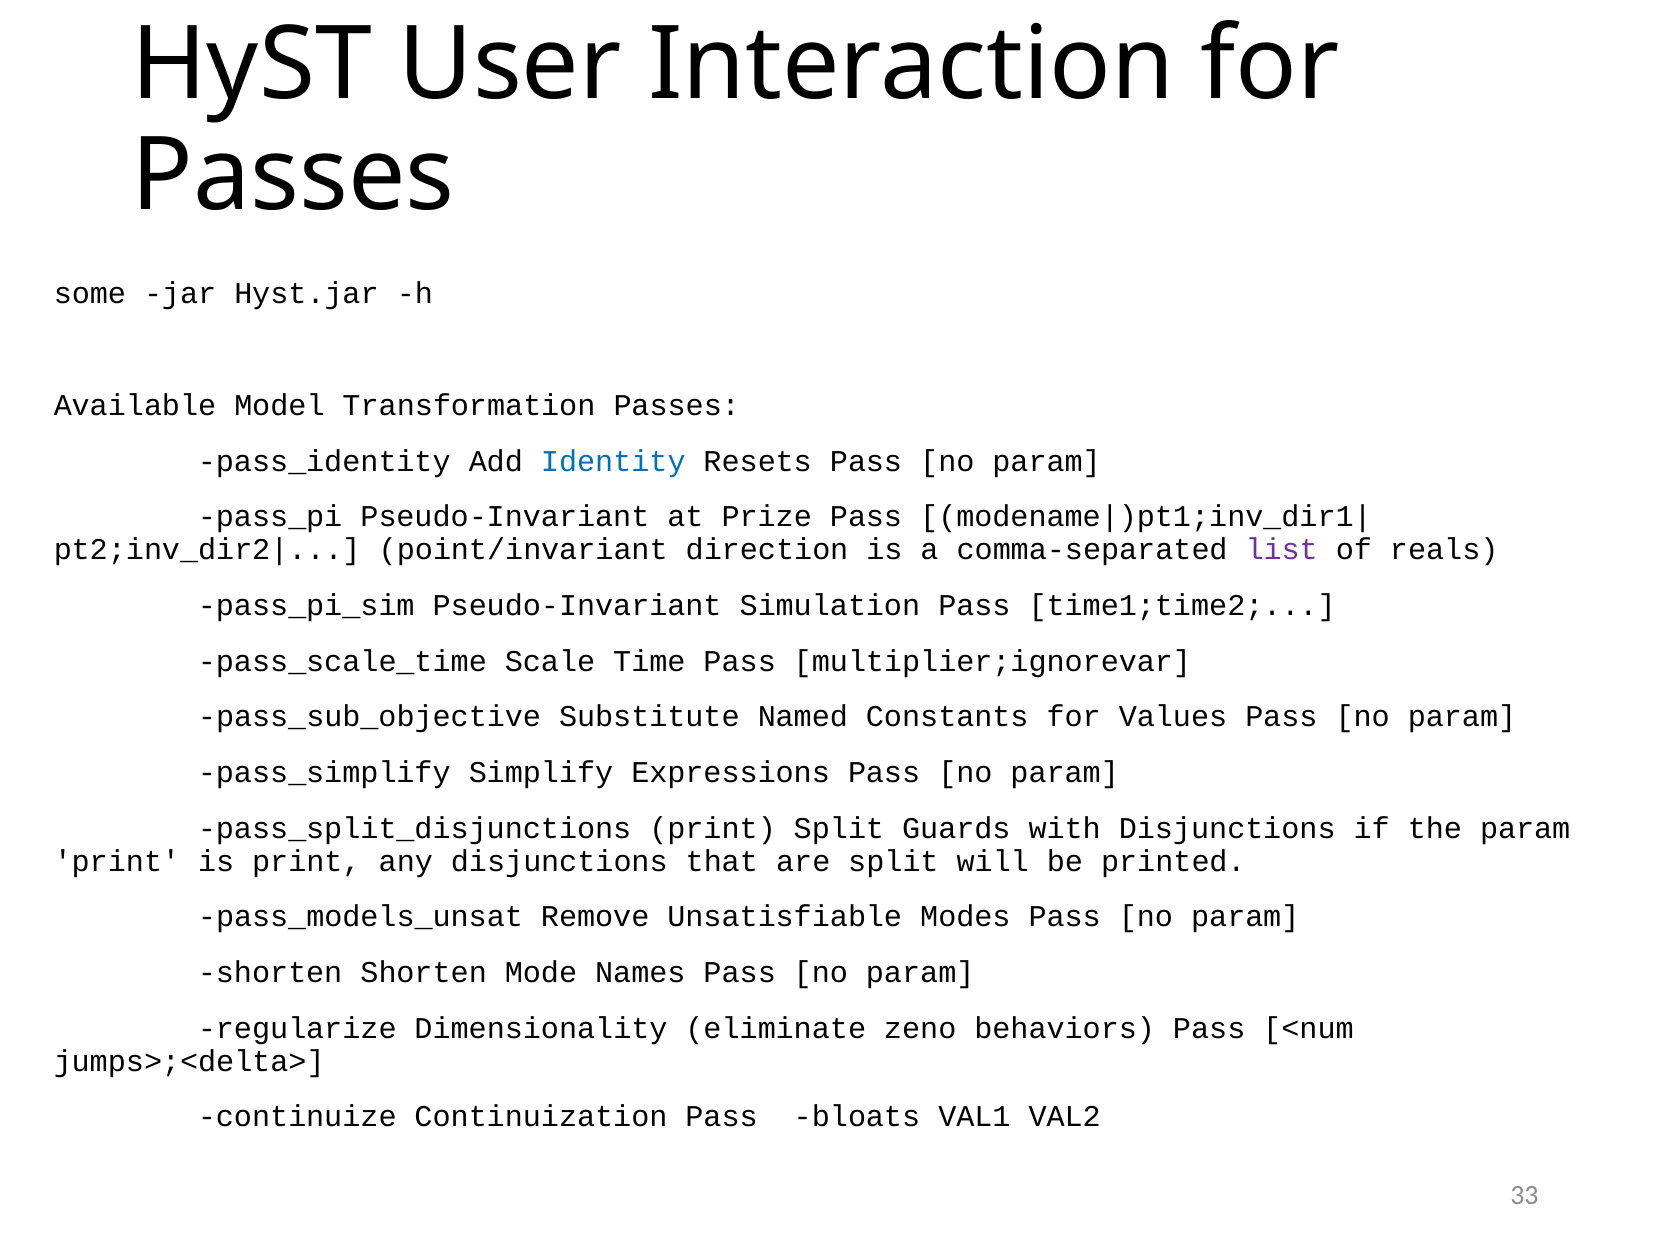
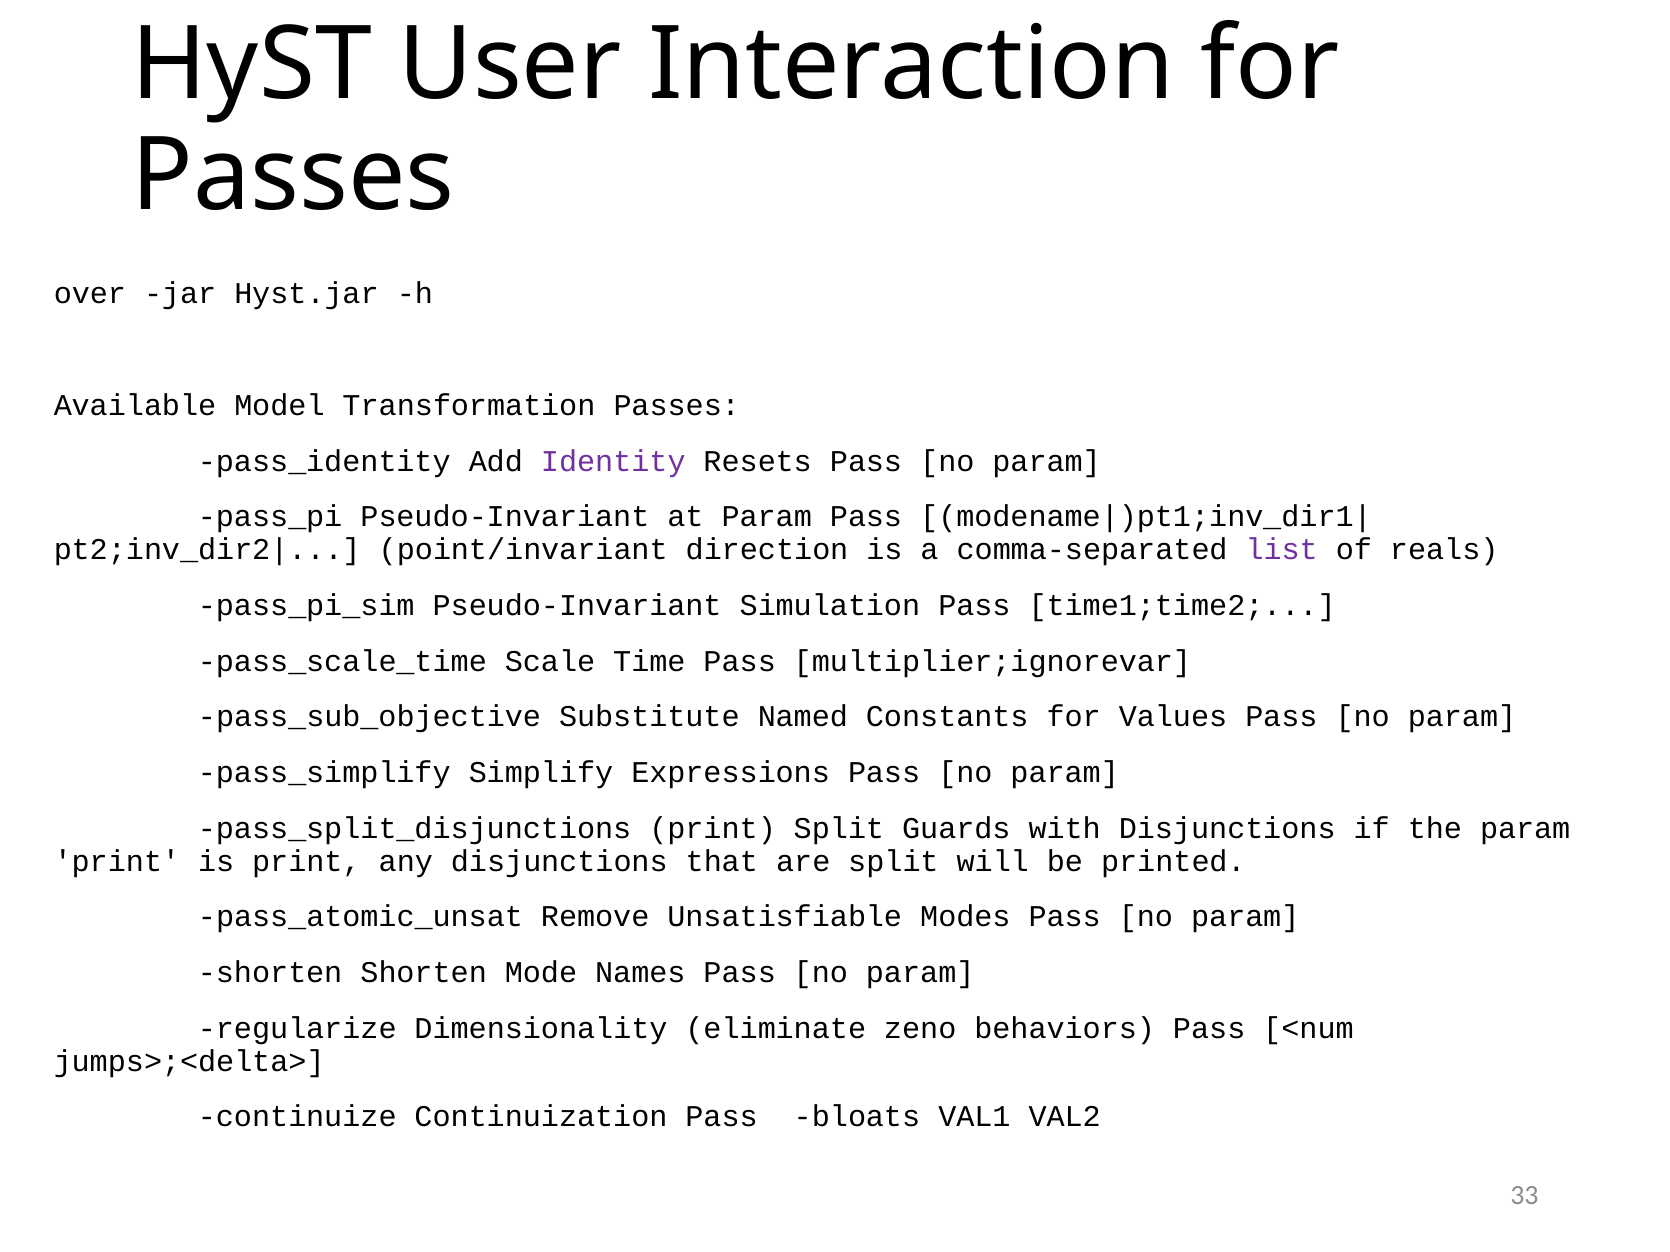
some: some -> over
Identity colour: blue -> purple
at Prize: Prize -> Param
pass_models_unsat: pass_models_unsat -> pass_atomic_unsat
